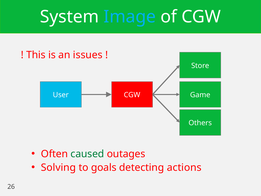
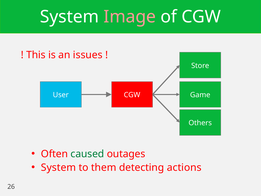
Image colour: light blue -> pink
Solving at (58, 167): Solving -> System
goals: goals -> them
